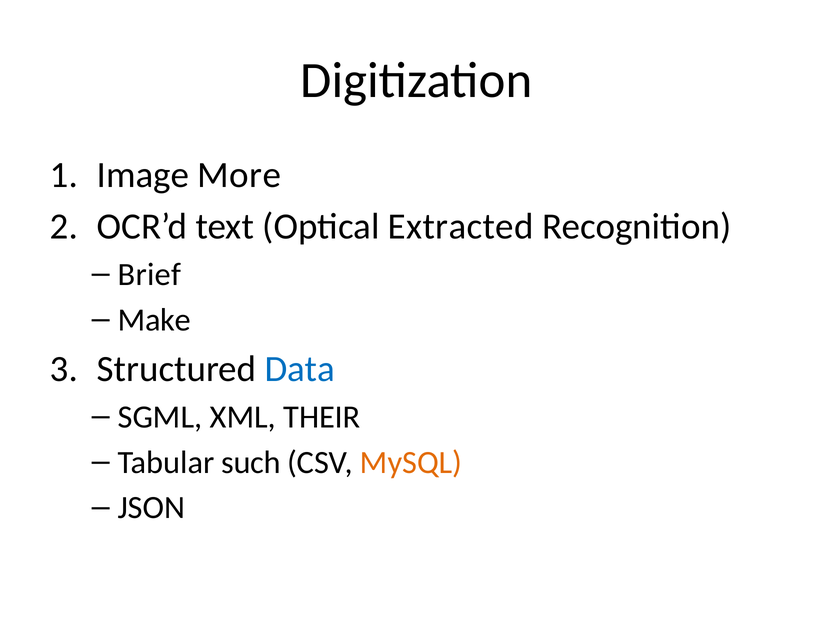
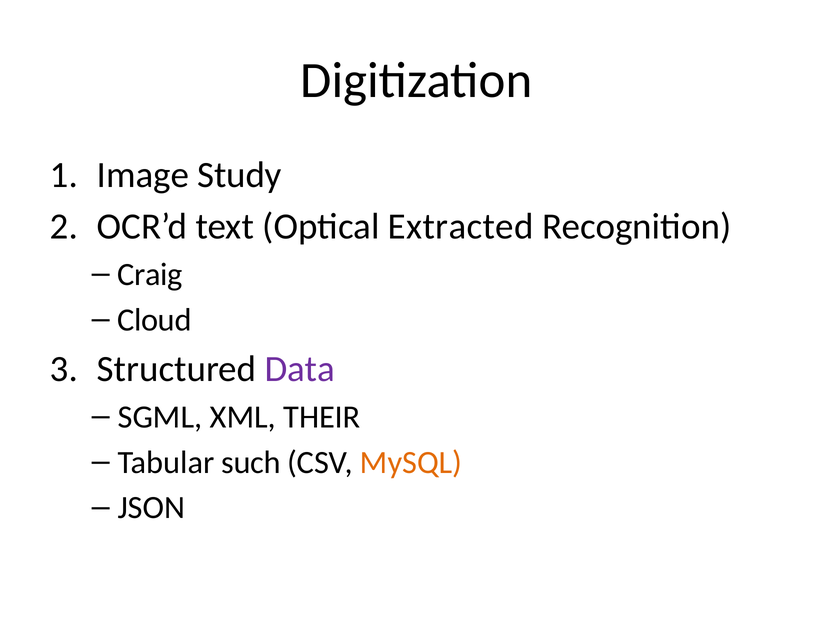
More: More -> Study
Brief: Brief -> Craig
Make: Make -> Cloud
Data colour: blue -> purple
